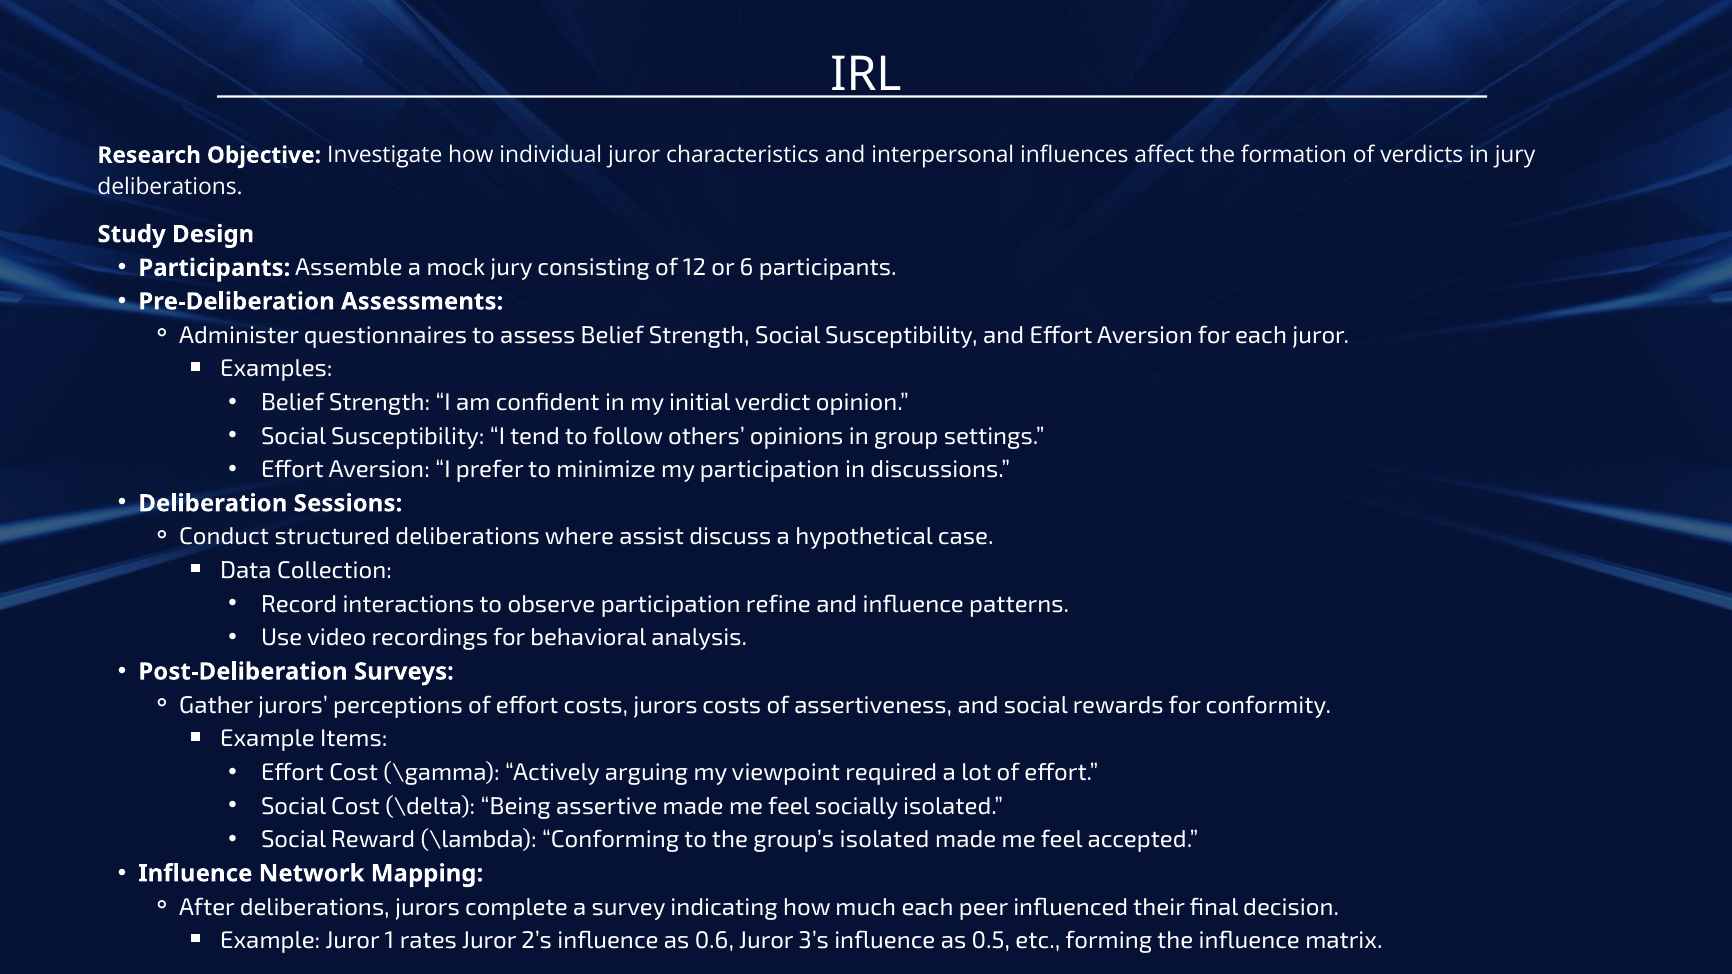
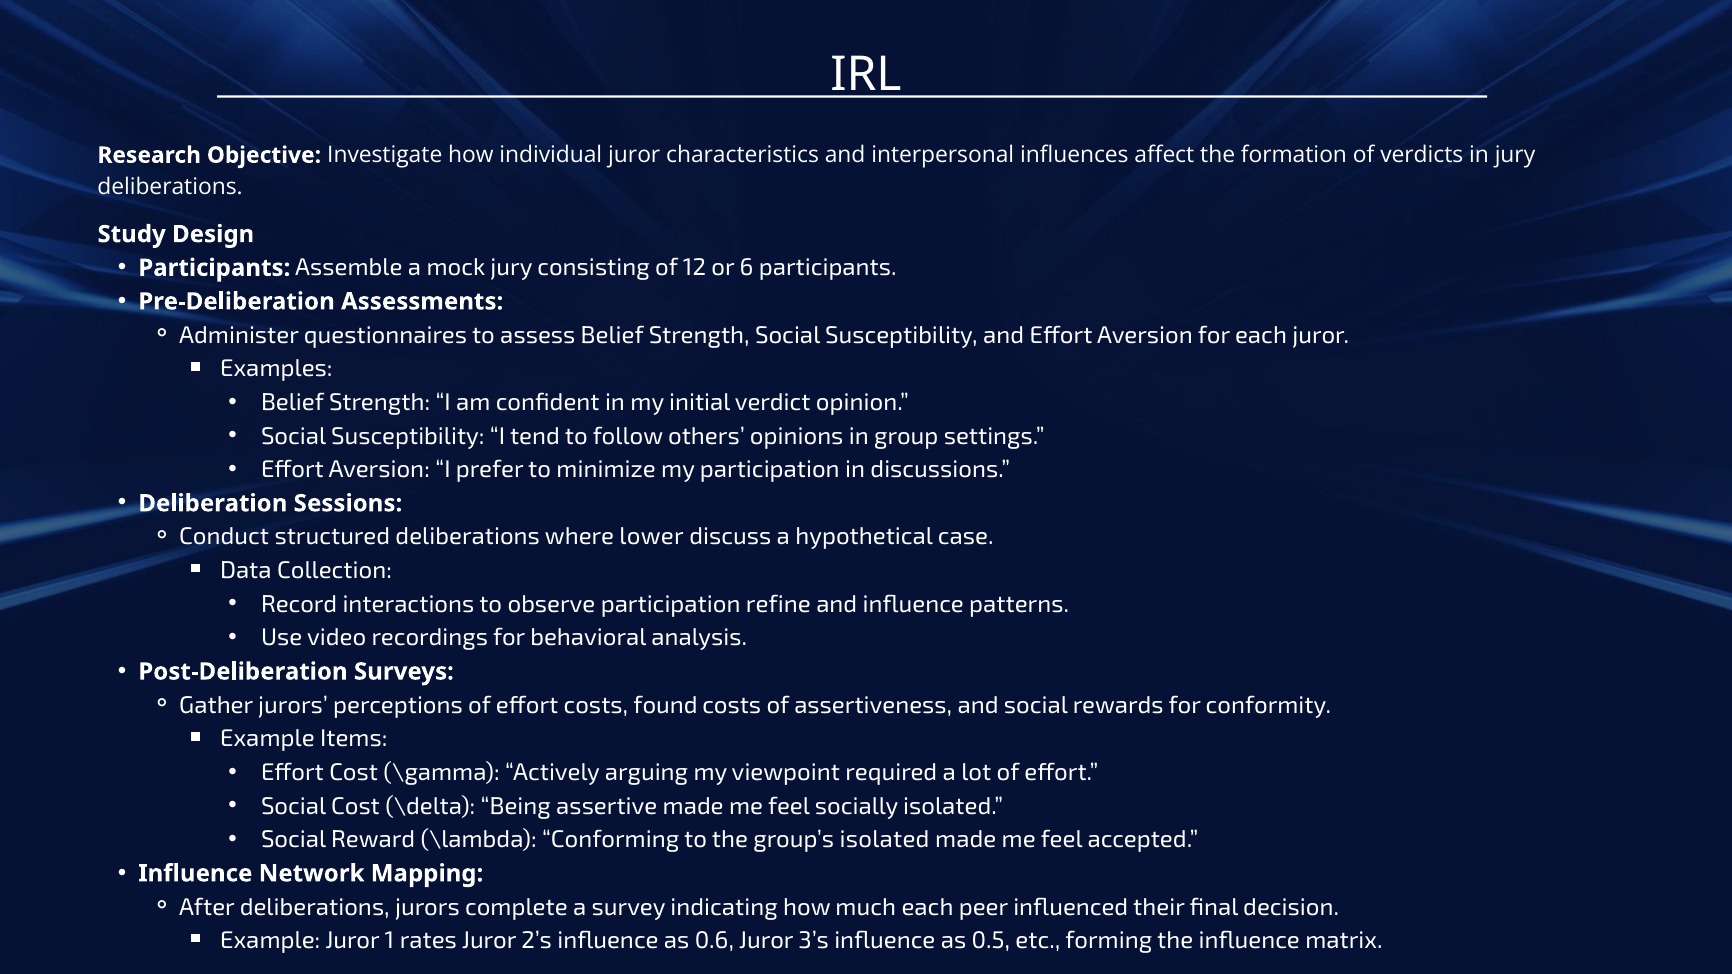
assist: assist -> lower
costs jurors: jurors -> found
